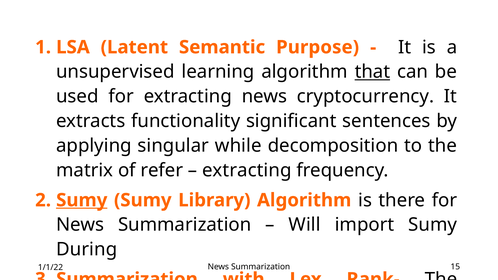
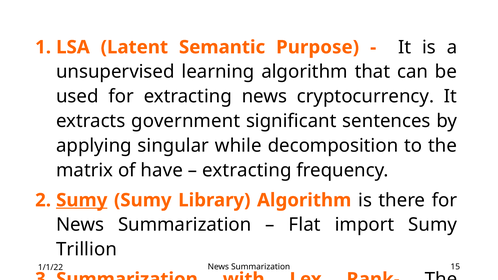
that at (372, 72) underline: present -> none
functionality: functionality -> government
refer: refer -> have
Will: Will -> Flat
During: During -> Trillion
